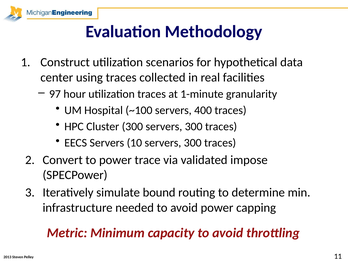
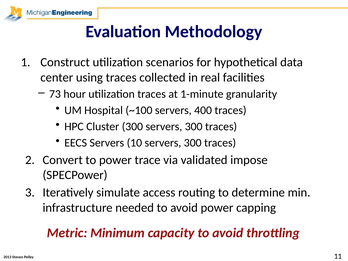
97: 97 -> 73
bound: bound -> access
